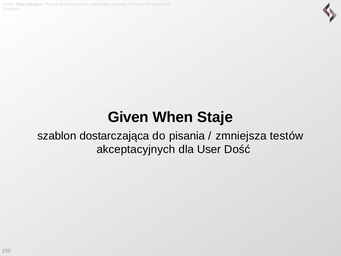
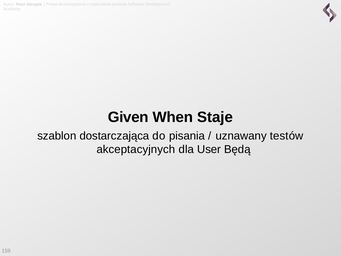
zmniejsza: zmniejsza -> uznawany
Dość: Dość -> Będą
